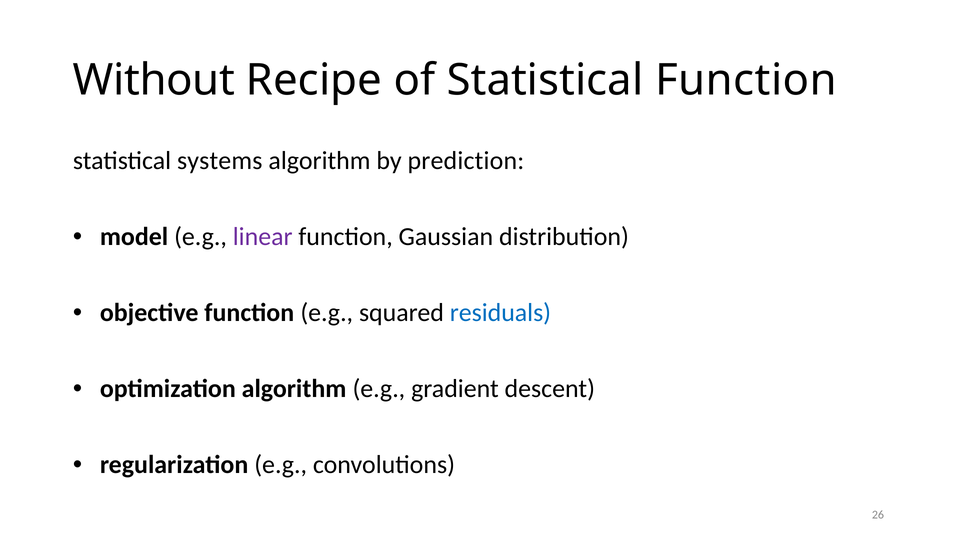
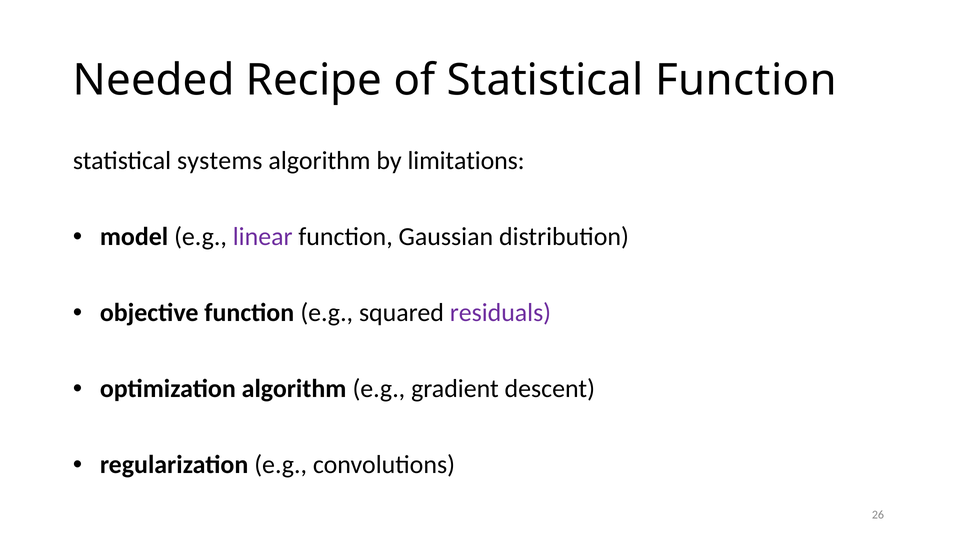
Without: Without -> Needed
prediction: prediction -> limitations
residuals colour: blue -> purple
